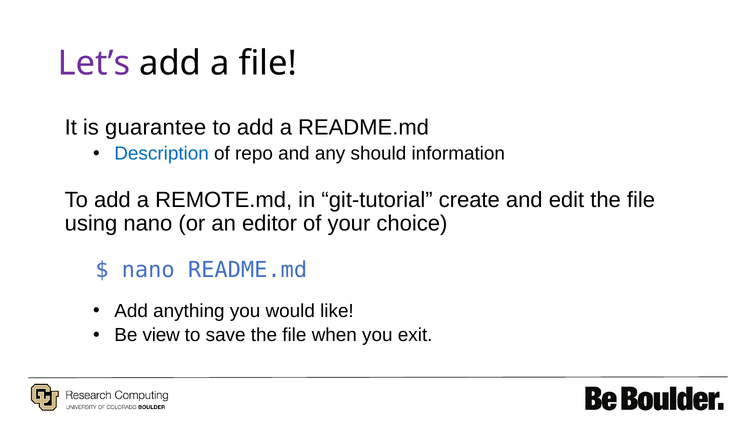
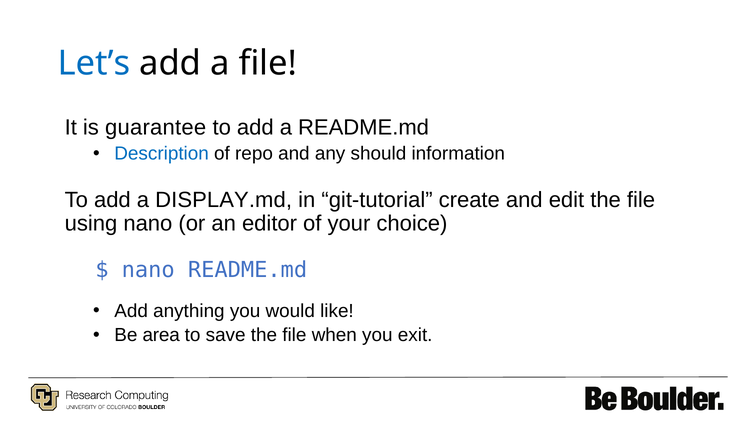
Let’s colour: purple -> blue
REMOTE.md: REMOTE.md -> DISPLAY.md
view: view -> area
